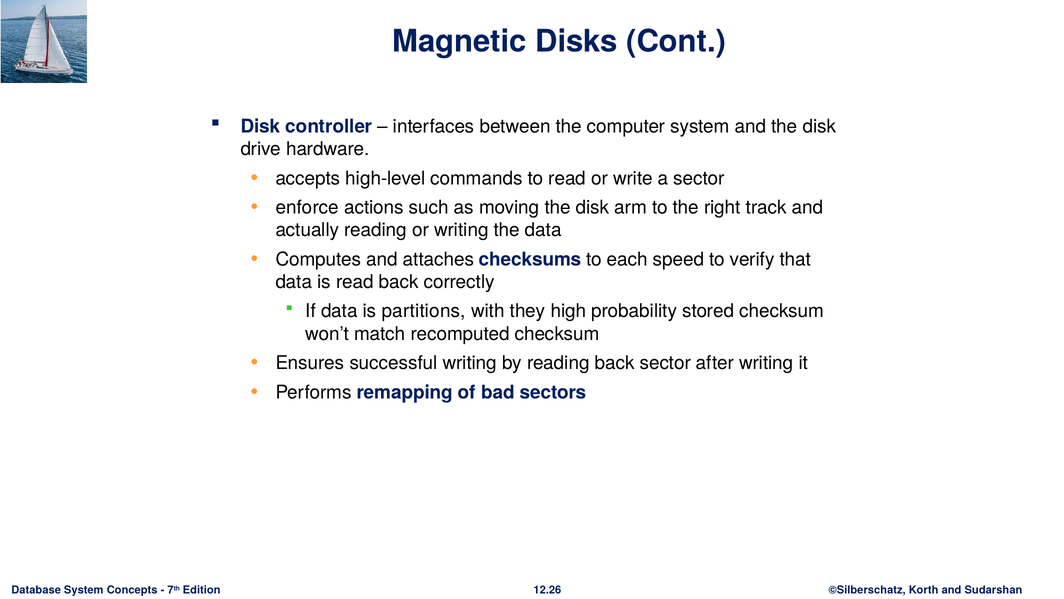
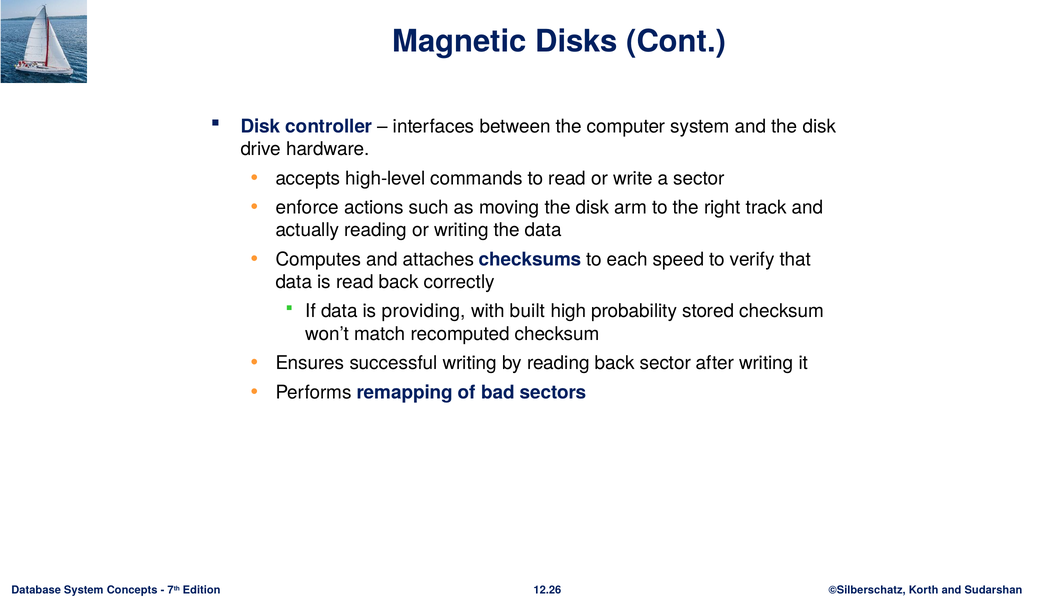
partitions: partitions -> providing
they: they -> built
